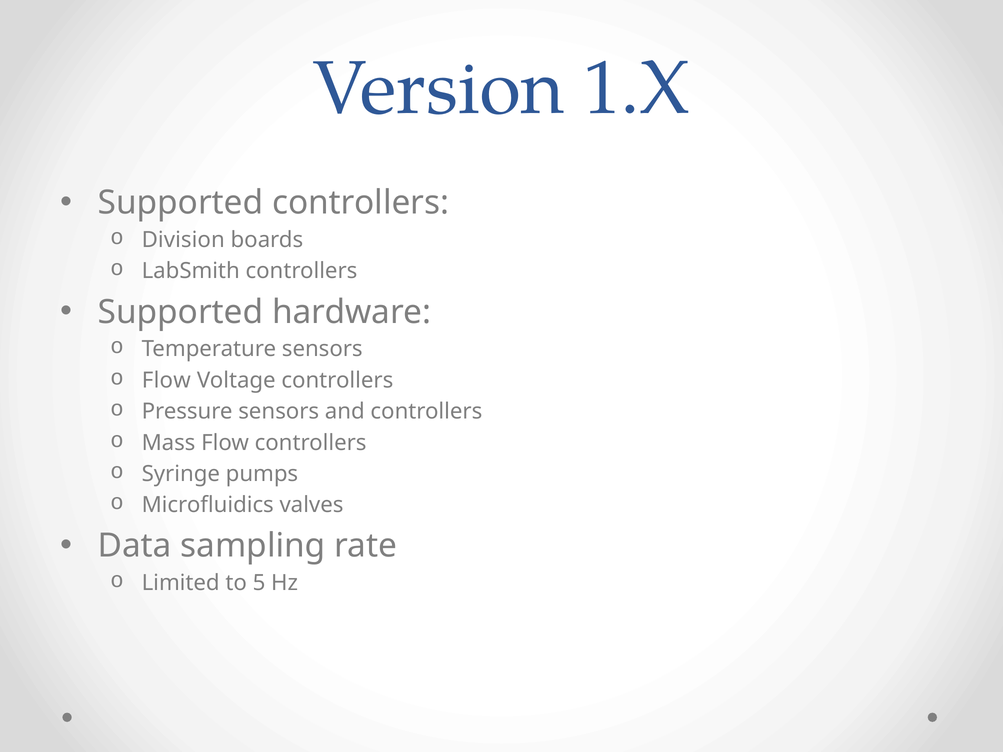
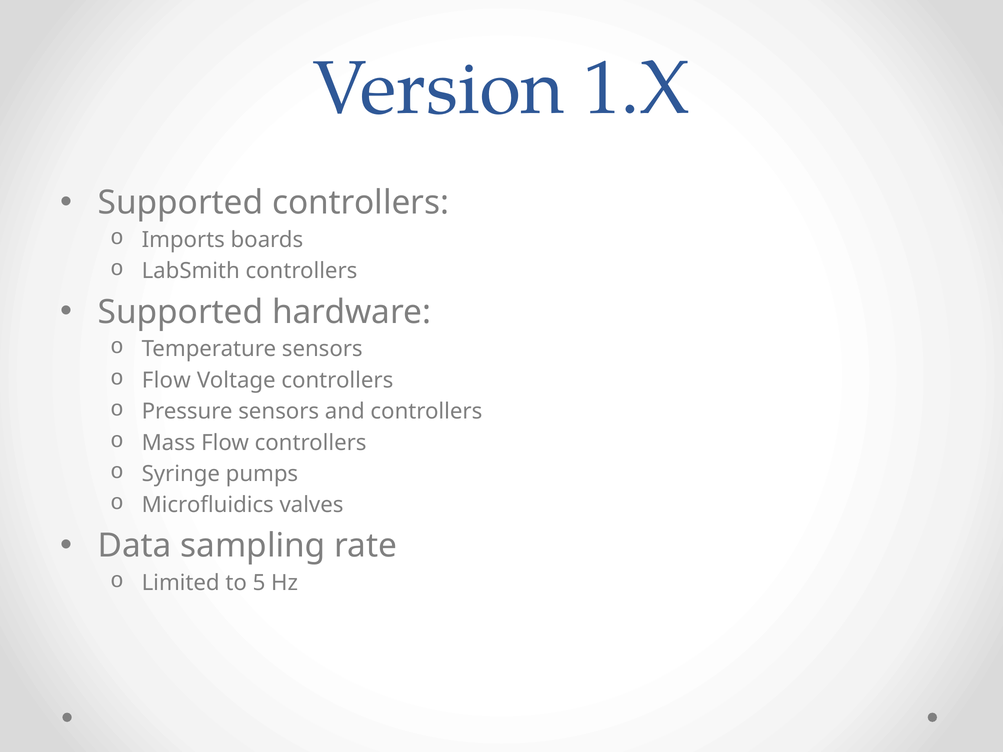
Division: Division -> Imports
